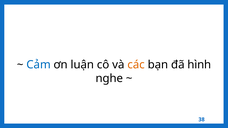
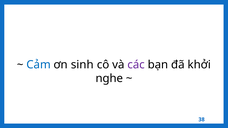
luận: luận -> sinh
các colour: orange -> purple
hình: hình -> khởi
